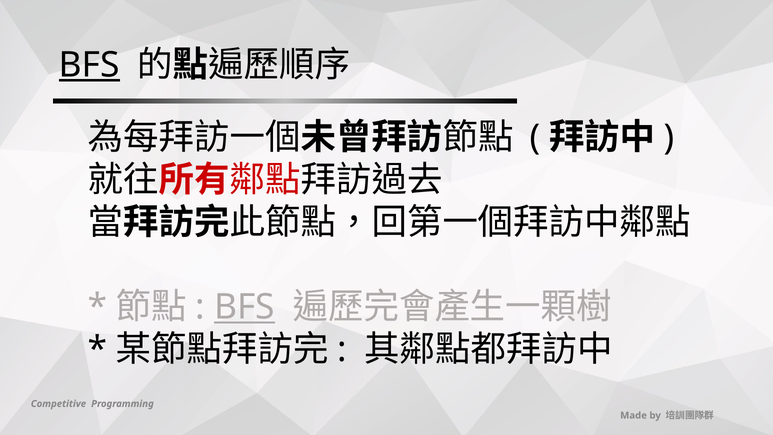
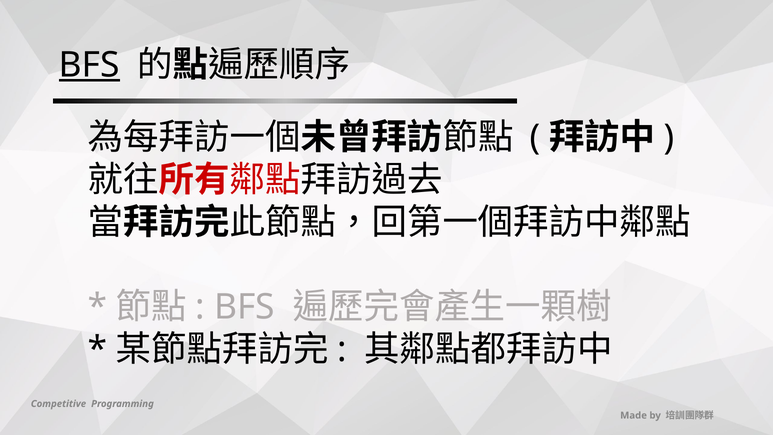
BFS at (244, 307) underline: present -> none
